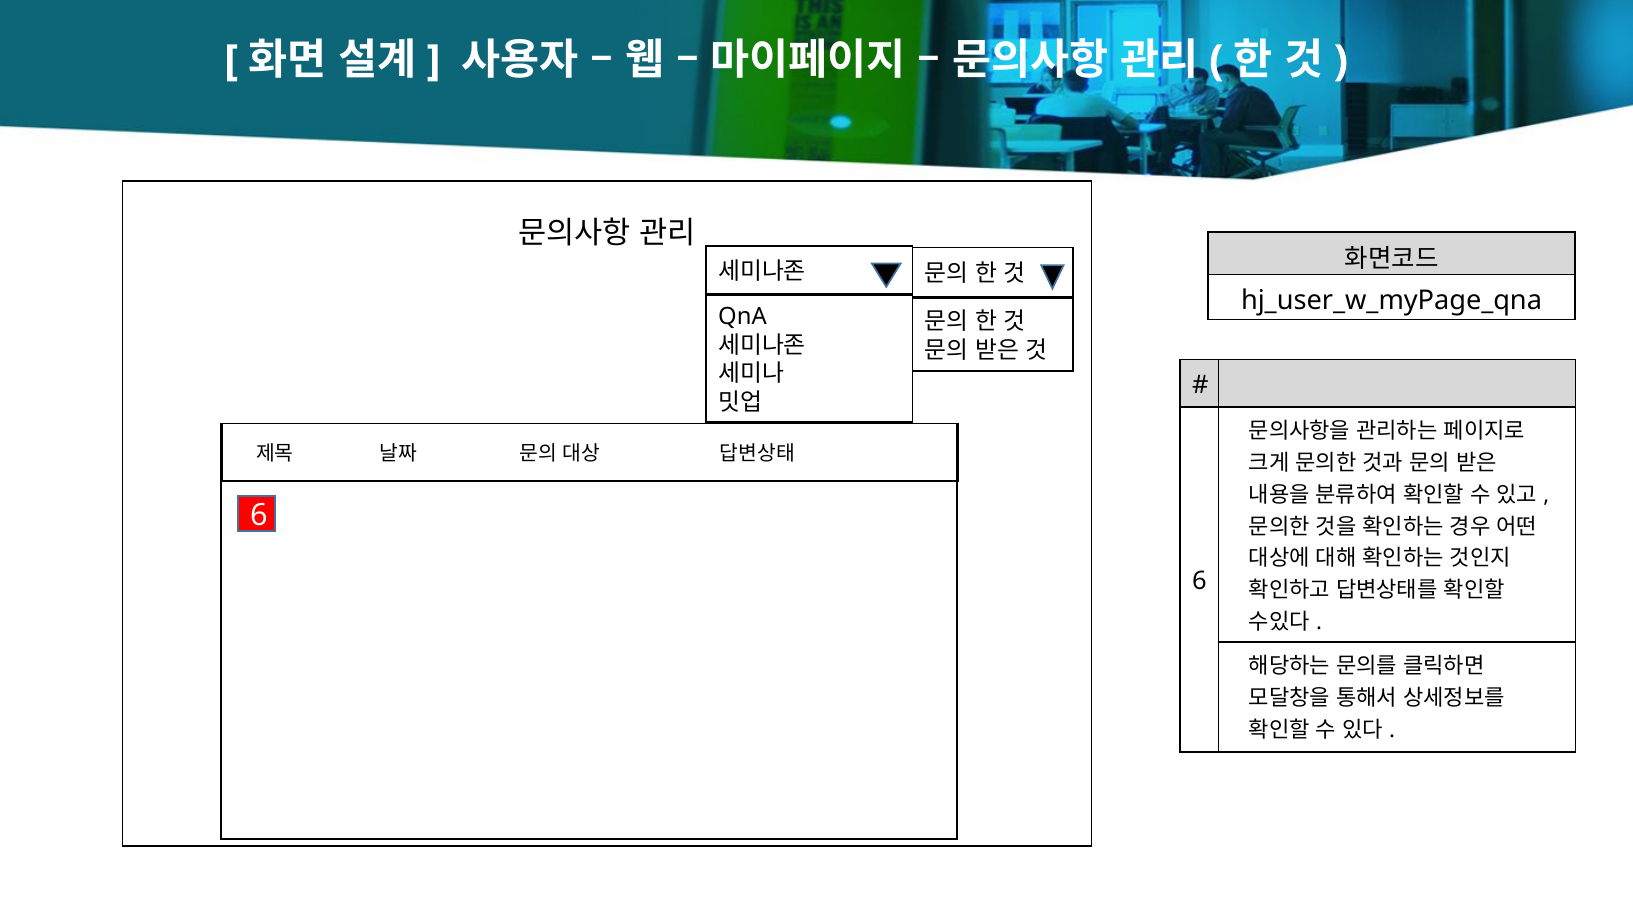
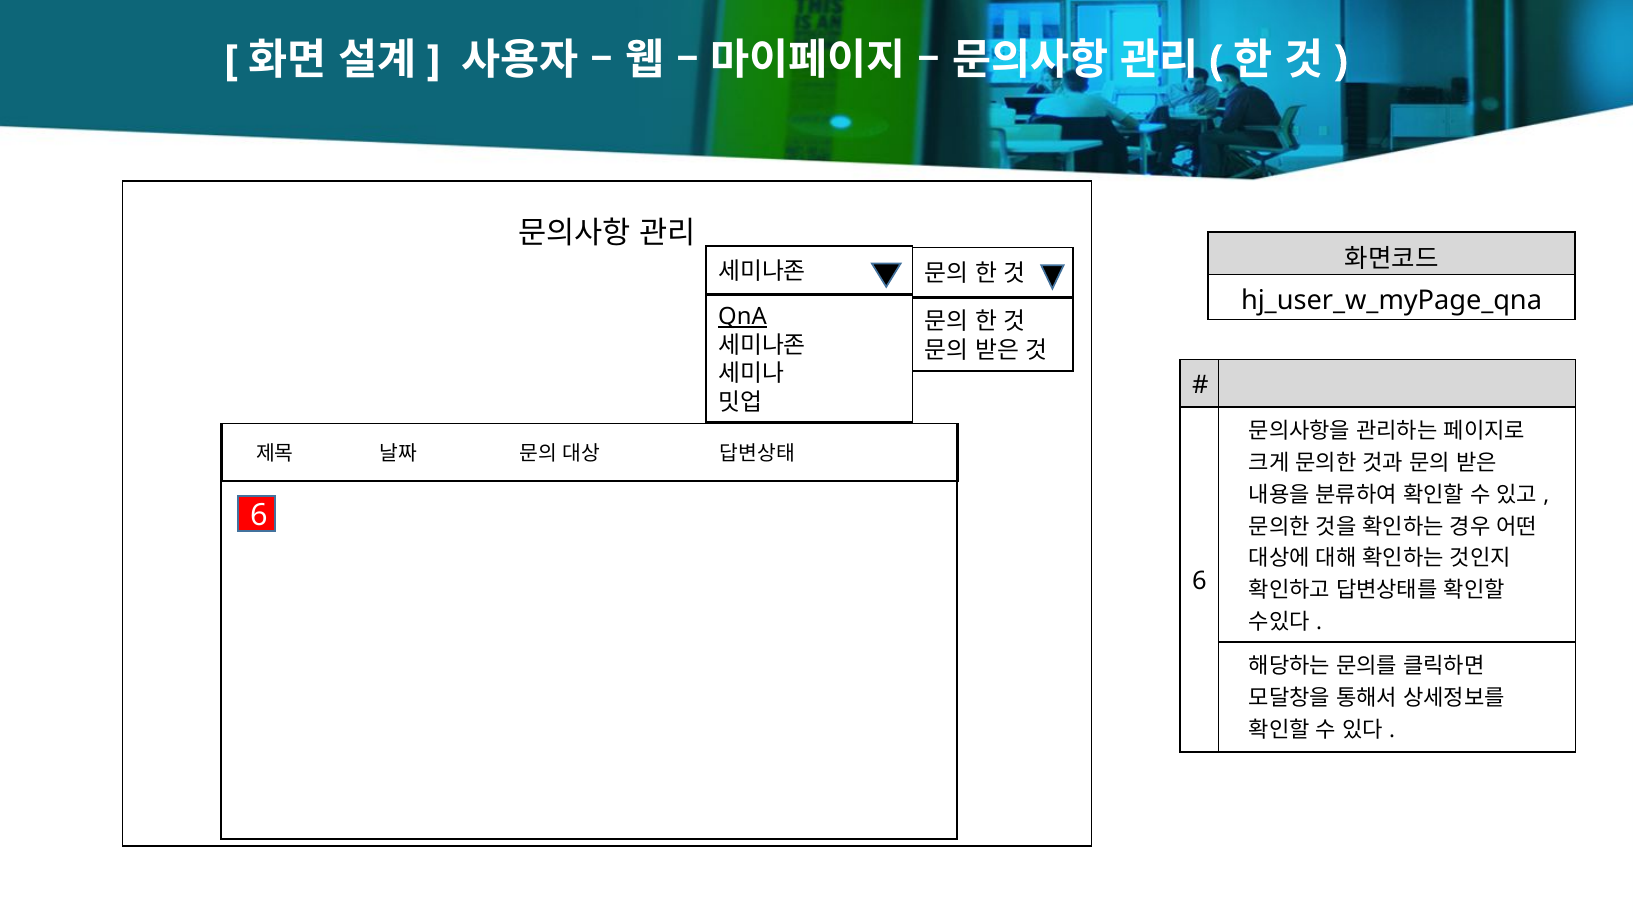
QnA underline: none -> present
